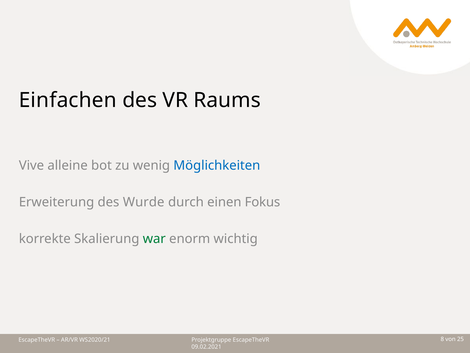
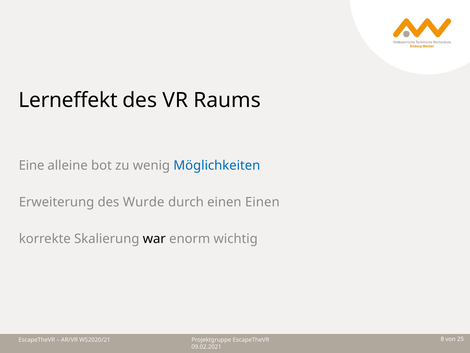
Einfachen: Einfachen -> Lerneffekt
Vive: Vive -> Eine
einen Fokus: Fokus -> Einen
war colour: green -> black
